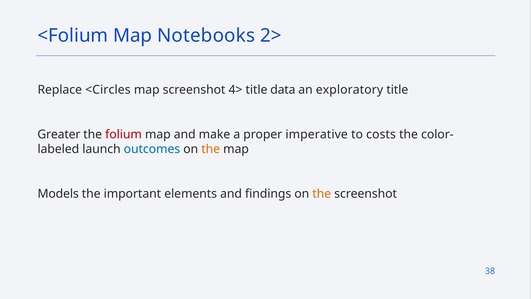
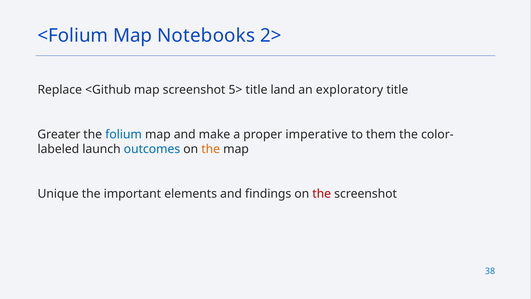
<Circles: <Circles -> <Github
4>: 4> -> 5>
data: data -> land
folium colour: red -> blue
costs: costs -> them
Models: Models -> Unique
the at (322, 194) colour: orange -> red
